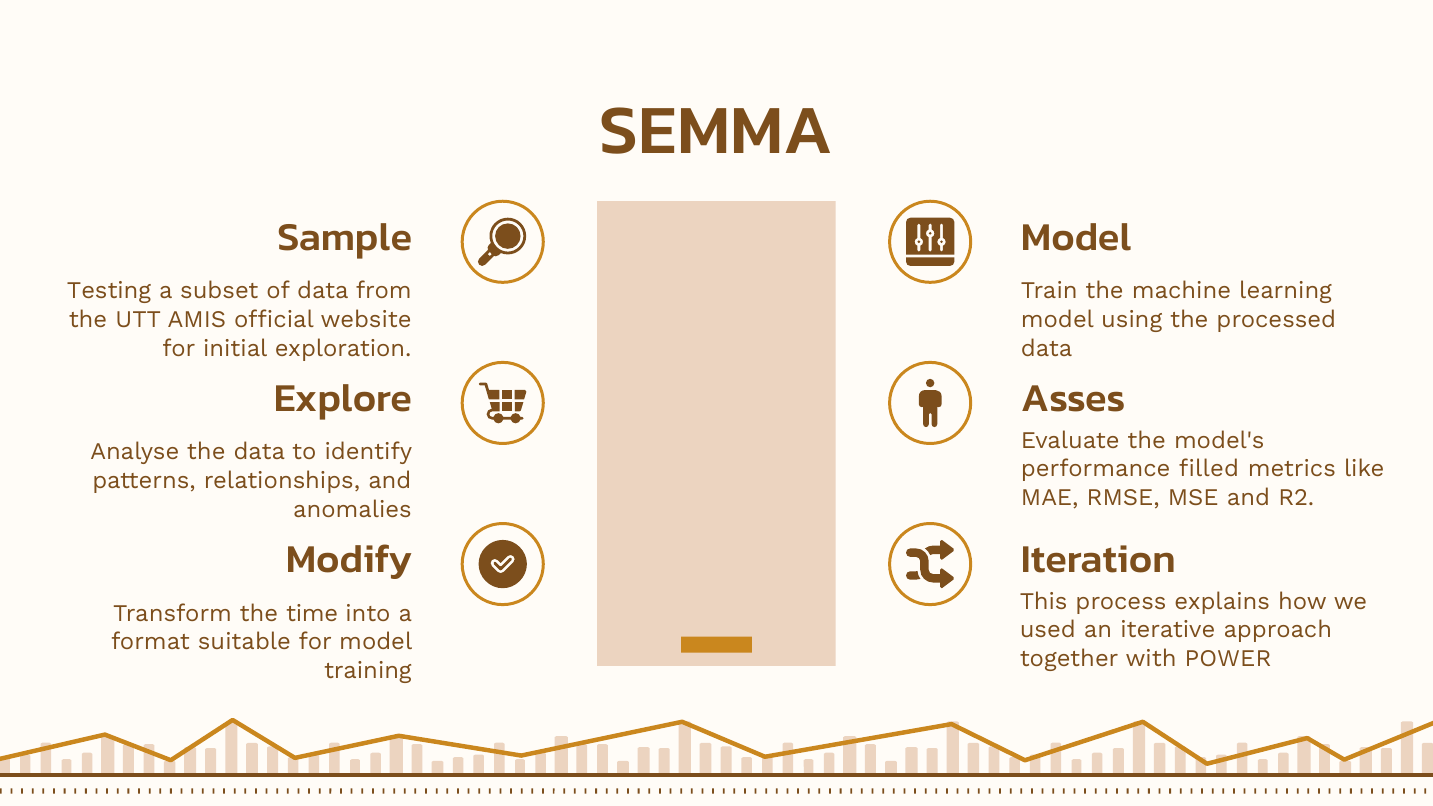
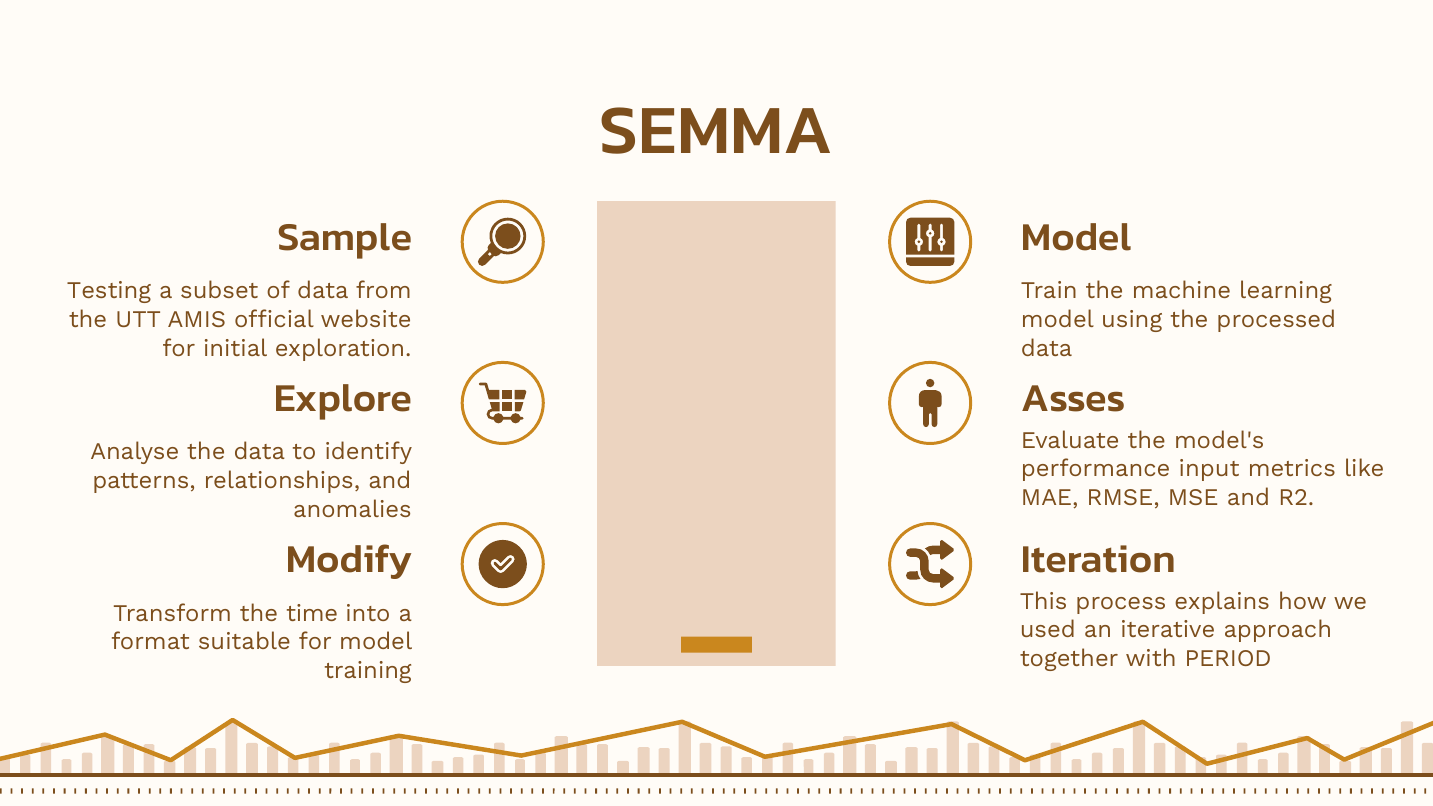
filled: filled -> input
POWER: POWER -> PERIOD
